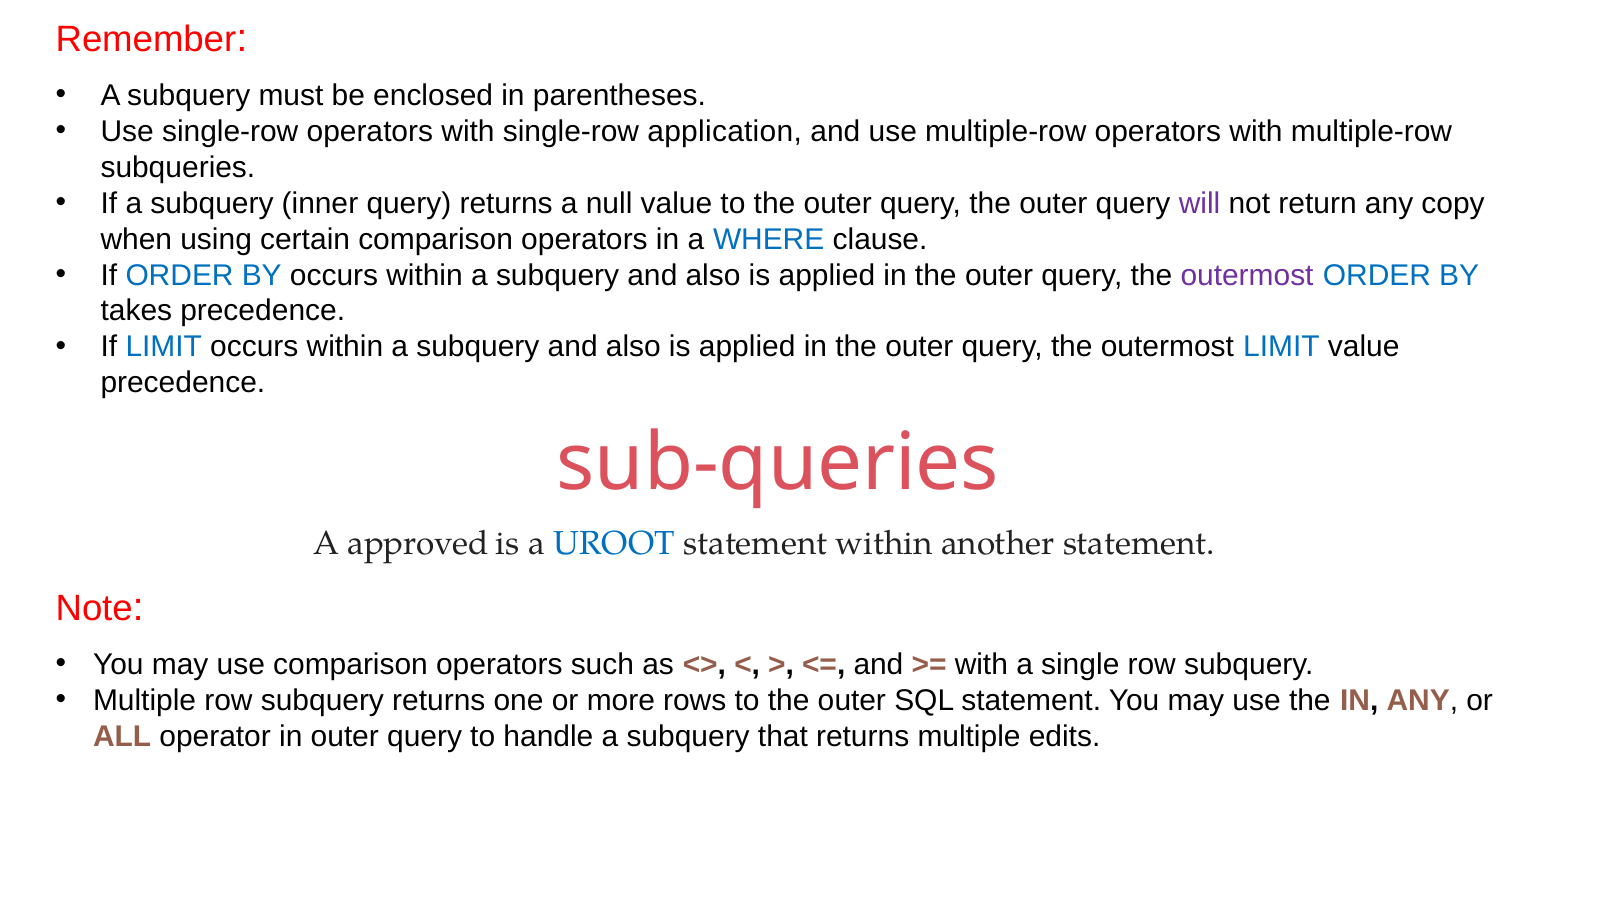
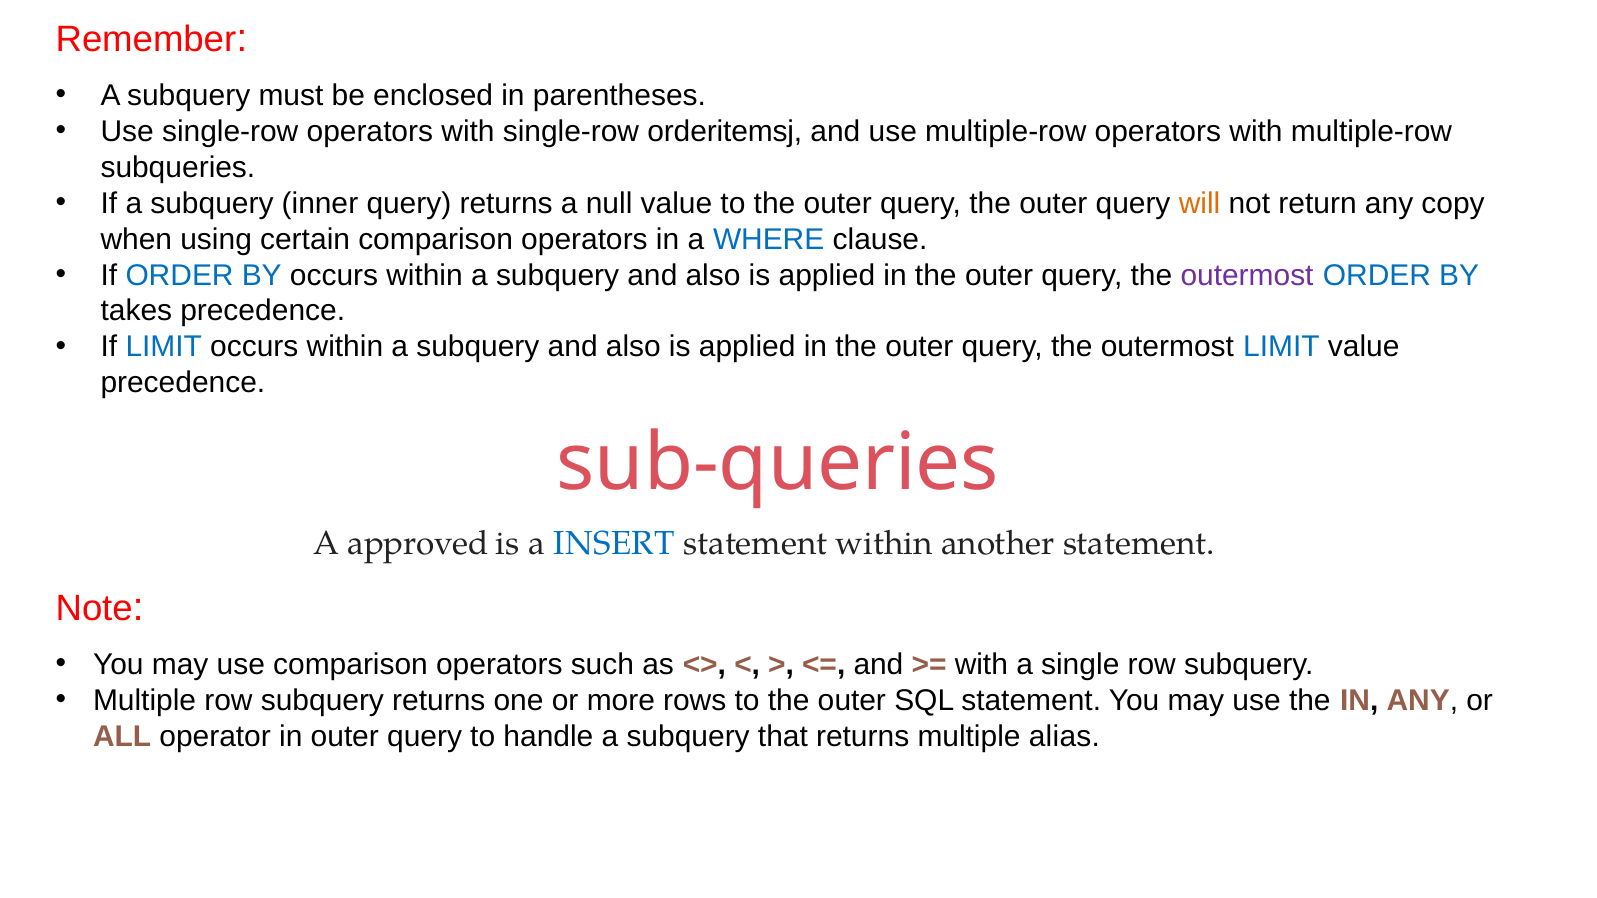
application: application -> orderitemsj
will colour: purple -> orange
UROOT: UROOT -> INSERT
edits: edits -> alias
